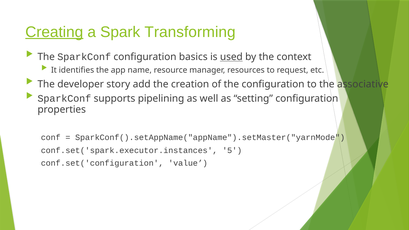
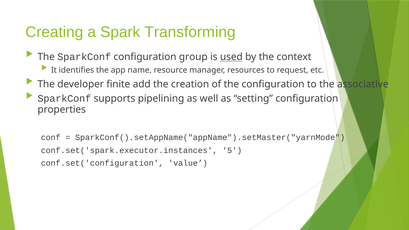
Creating underline: present -> none
basics: basics -> group
story: story -> finite
